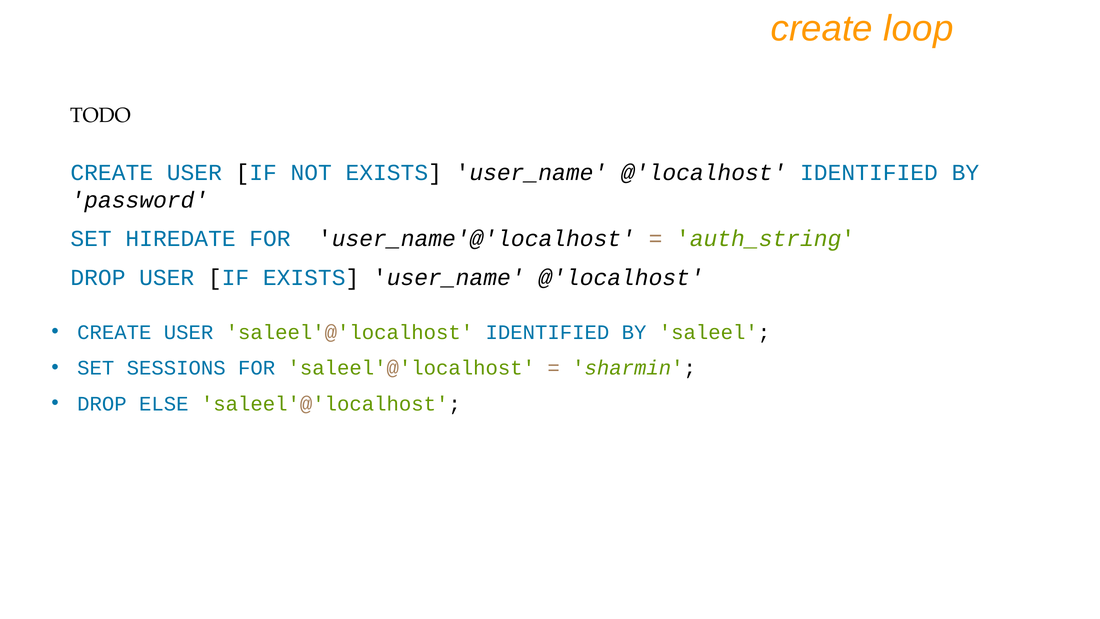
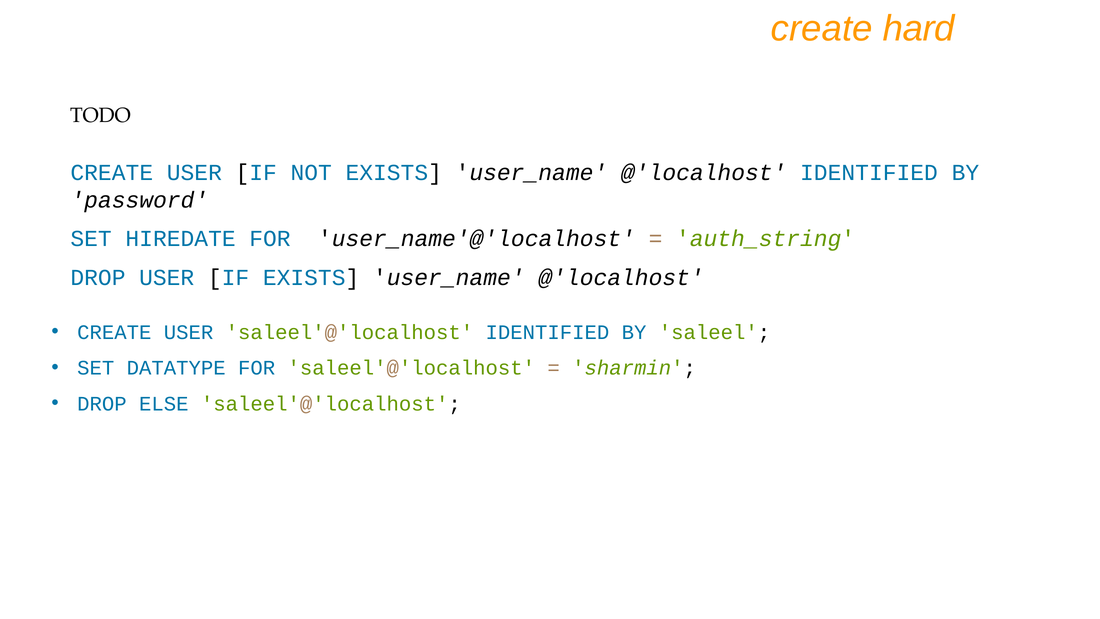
loop: loop -> hard
SESSIONS: SESSIONS -> DATATYPE
